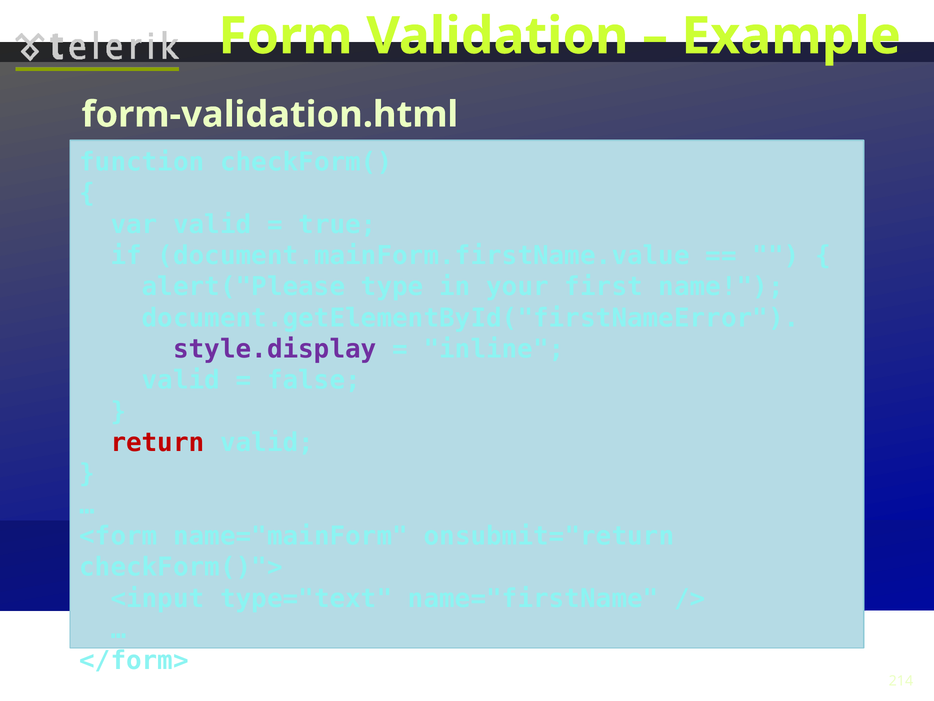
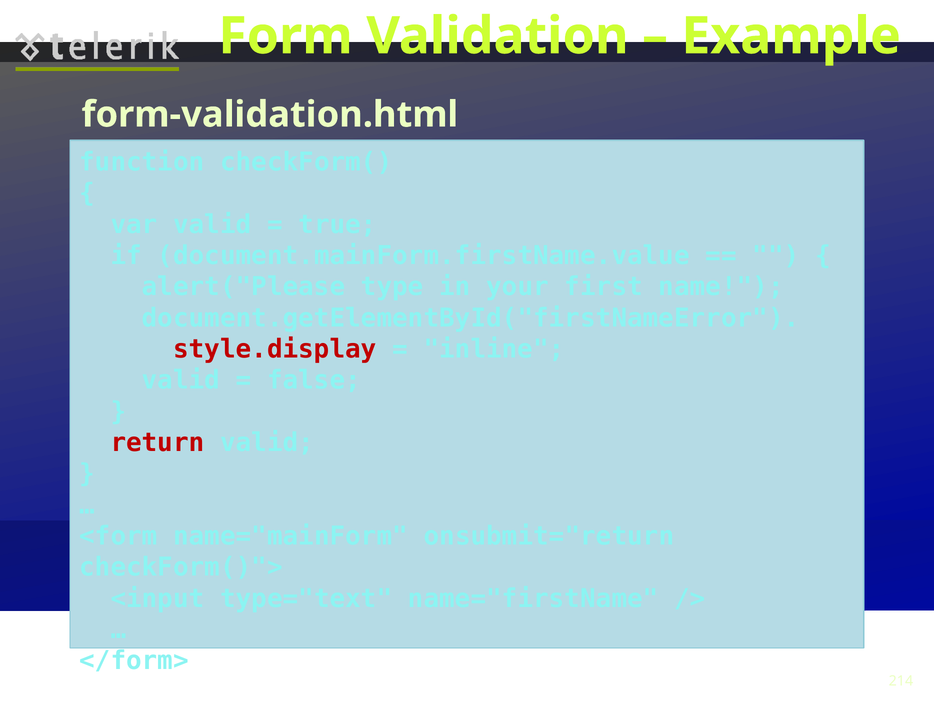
style.display colour: purple -> red
